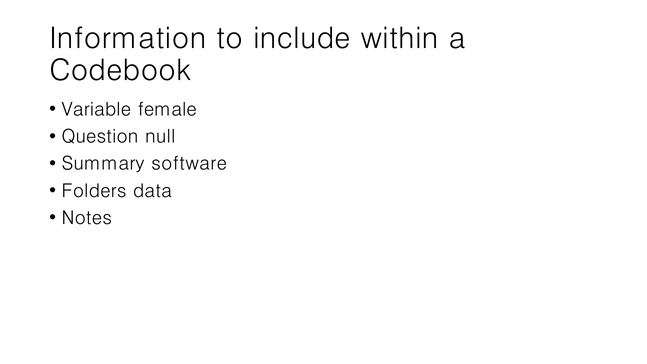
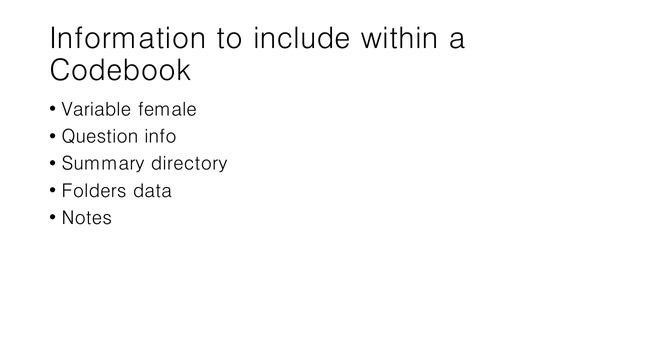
null: null -> info
software: software -> directory
